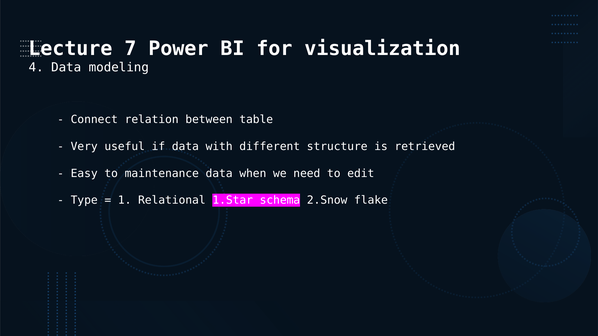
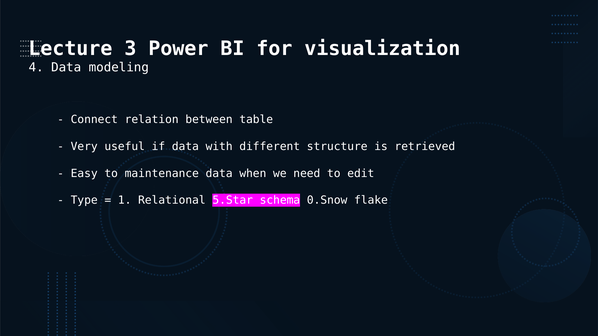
7: 7 -> 3
1.Star: 1.Star -> 5.Star
2.Snow: 2.Snow -> 0.Snow
